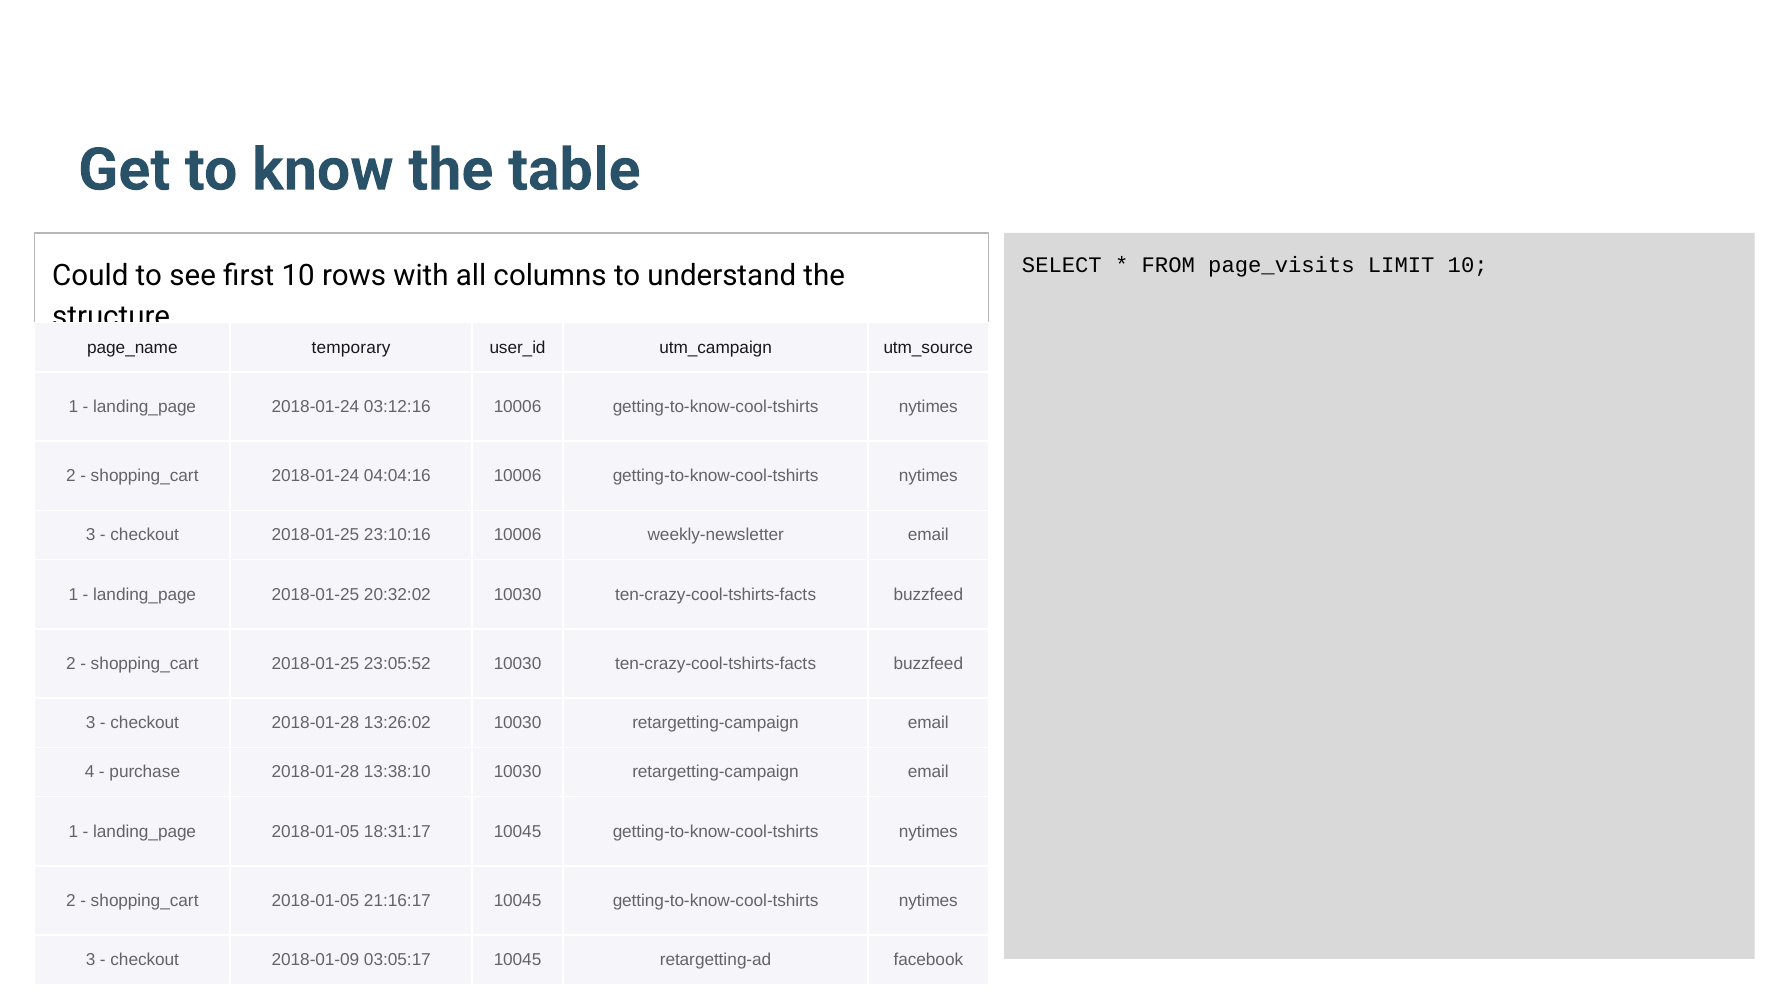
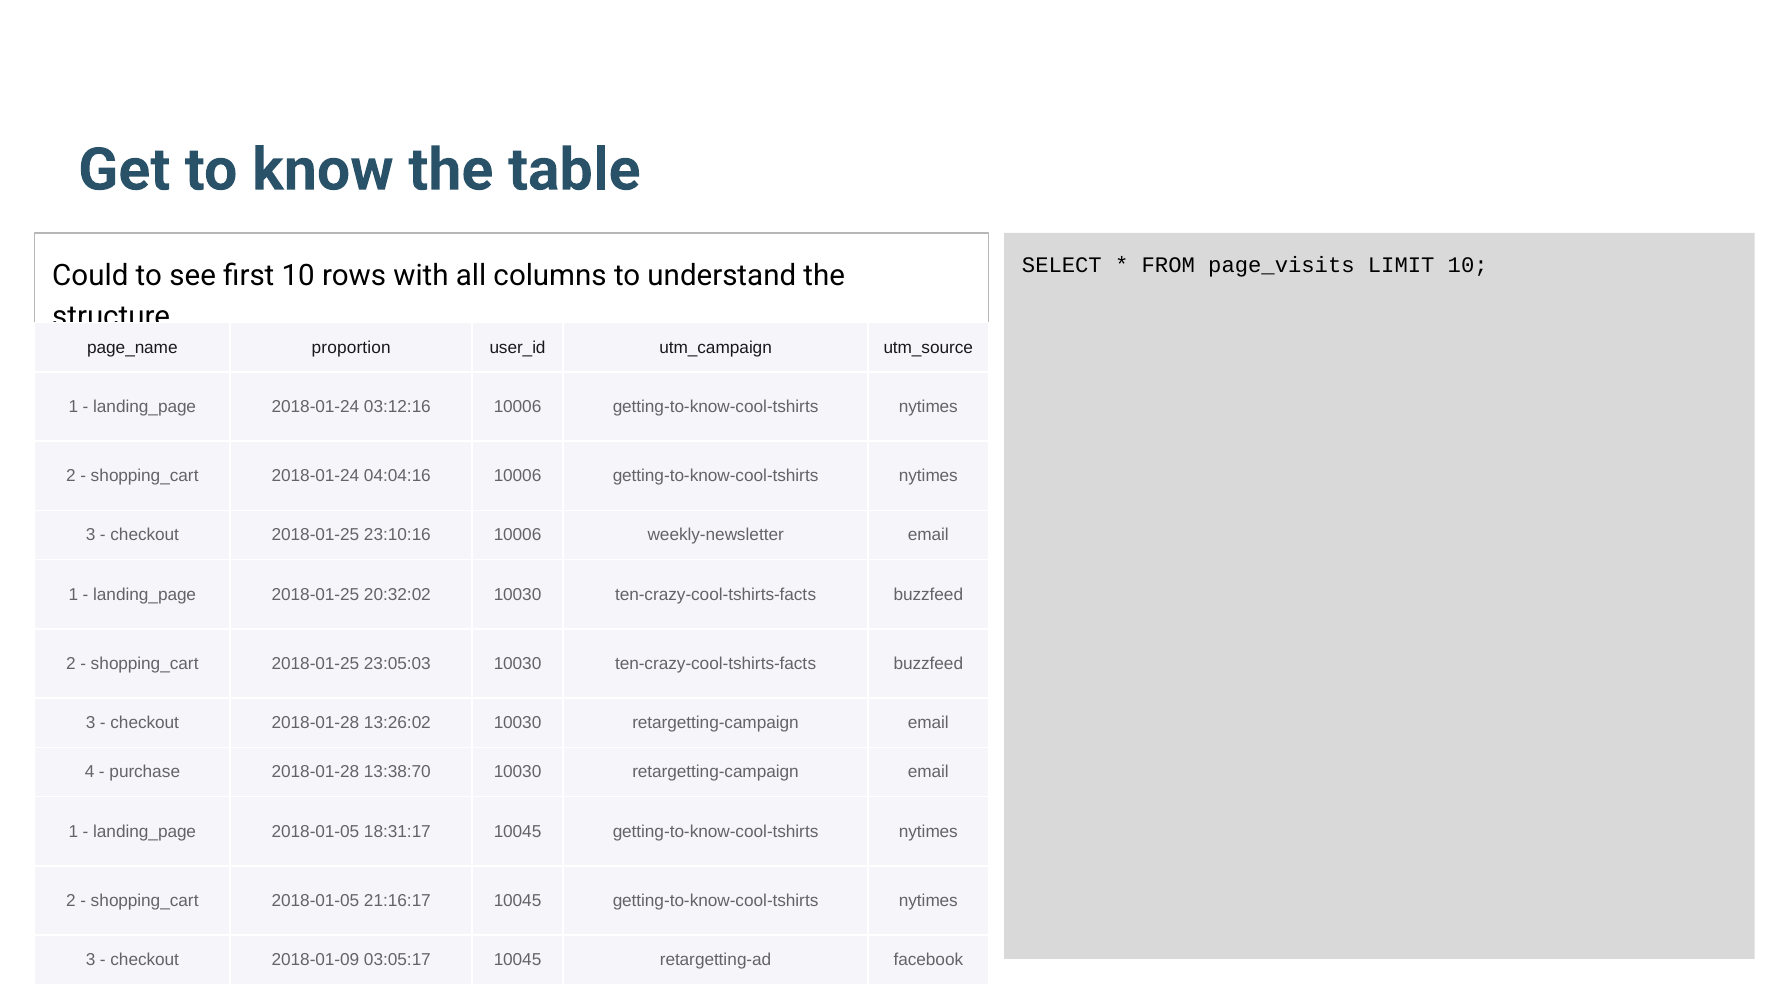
temporary: temporary -> proportion
23:05:52: 23:05:52 -> 23:05:03
13:38:10: 13:38:10 -> 13:38:70
